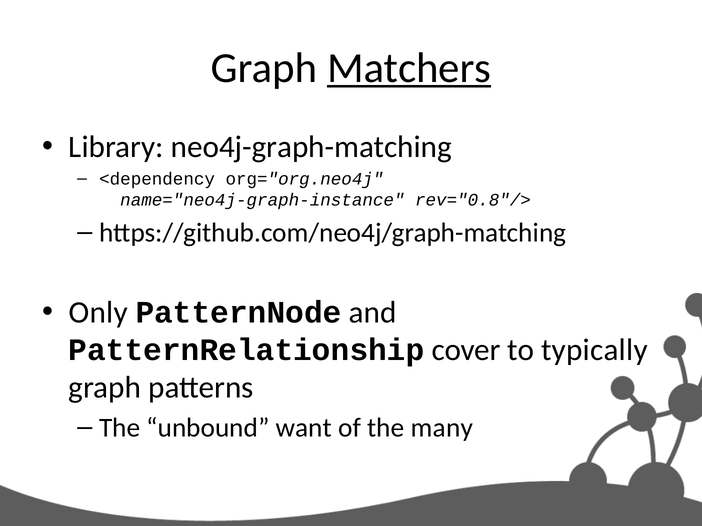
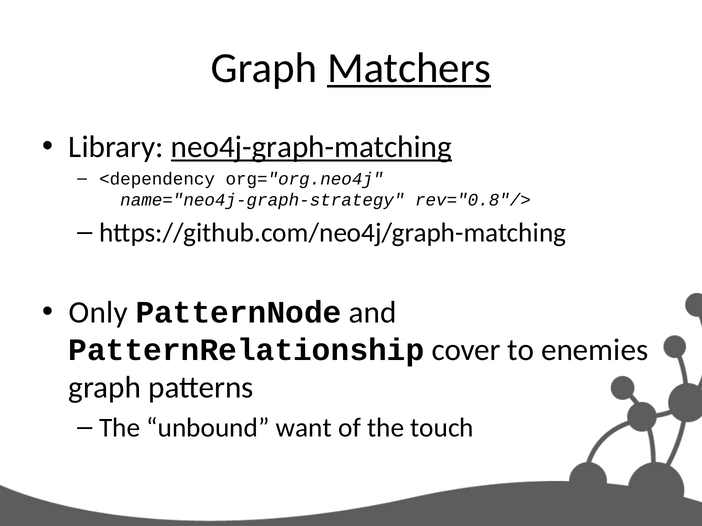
neo4j-graph-matching underline: none -> present
name="neo4j-graph-instance: name="neo4j-graph-instance -> name="neo4j-graph-strategy
typically: typically -> enemies
many: many -> touch
